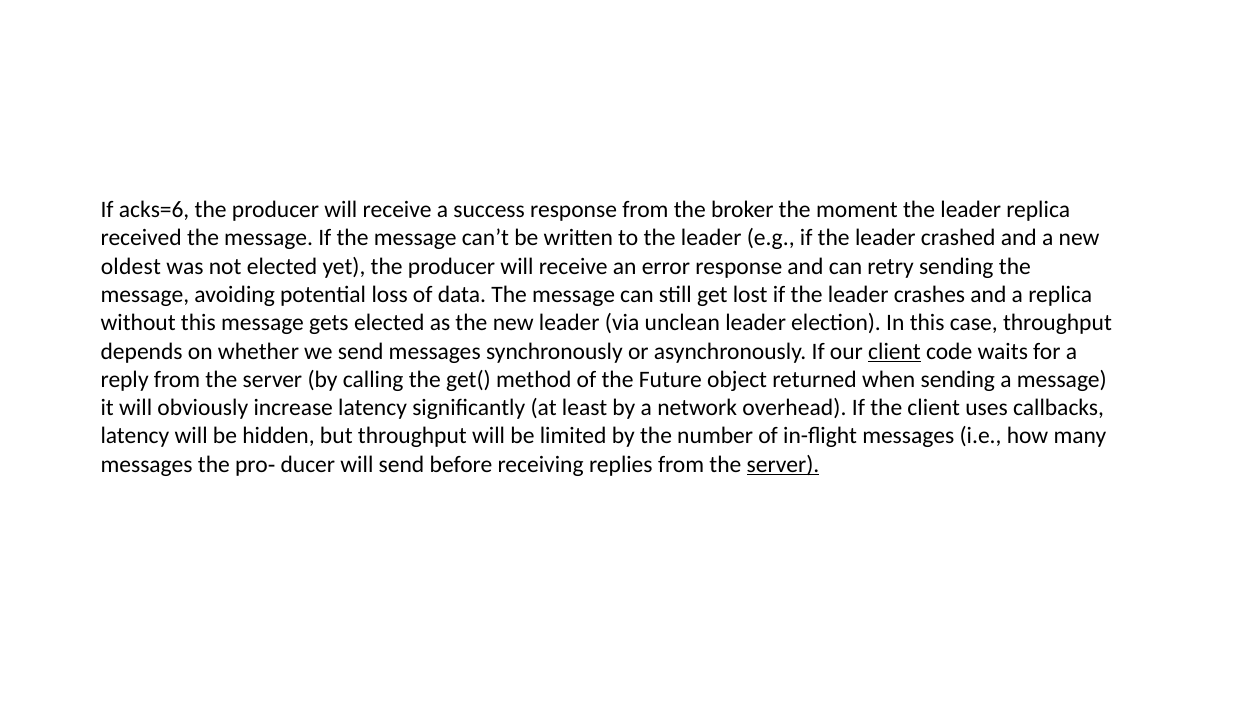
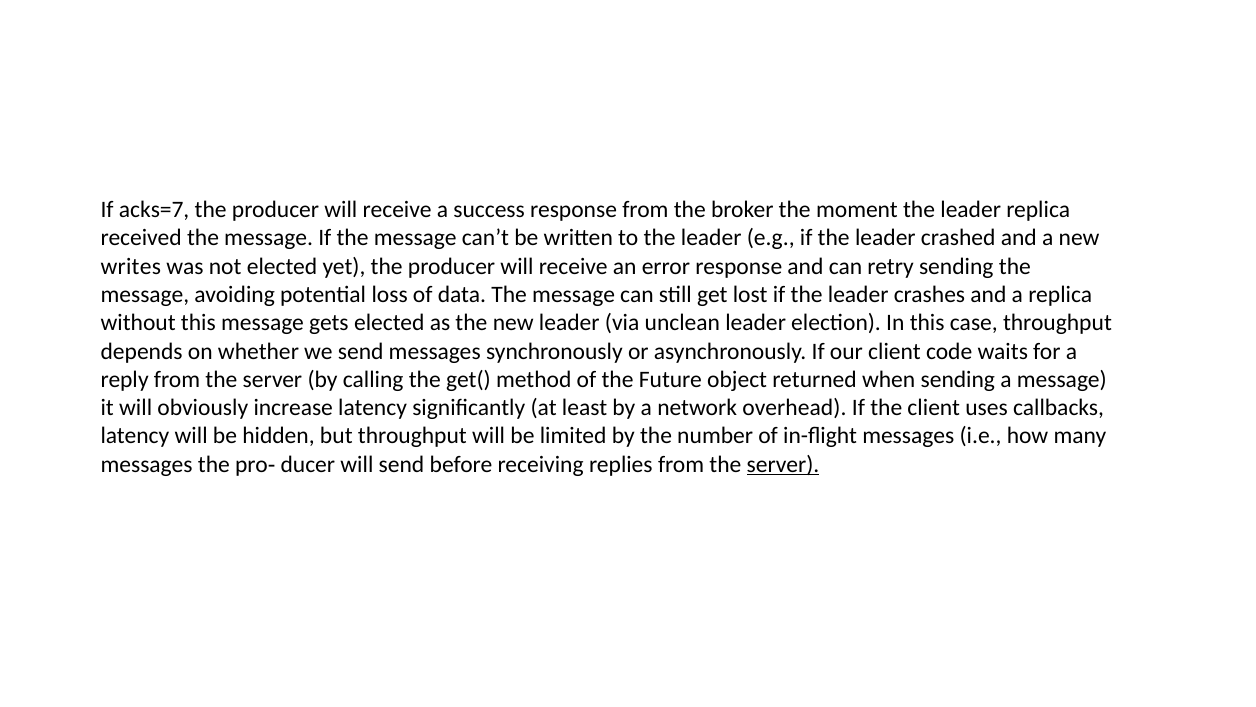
acks=6: acks=6 -> acks=7
oldest: oldest -> writes
client at (895, 351) underline: present -> none
